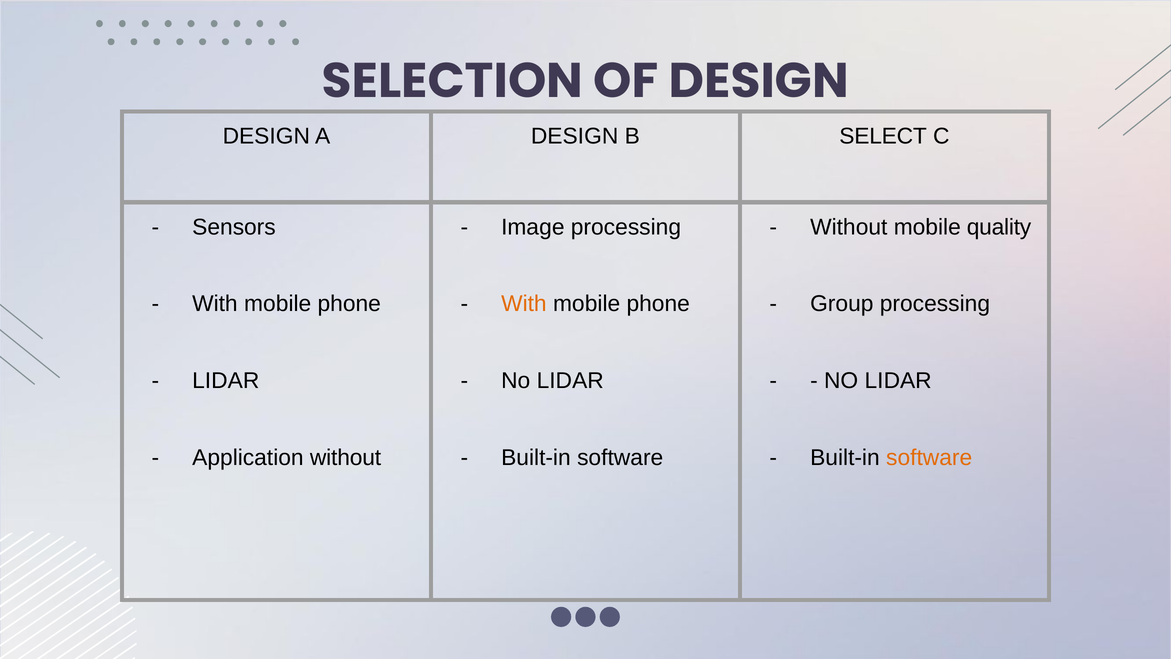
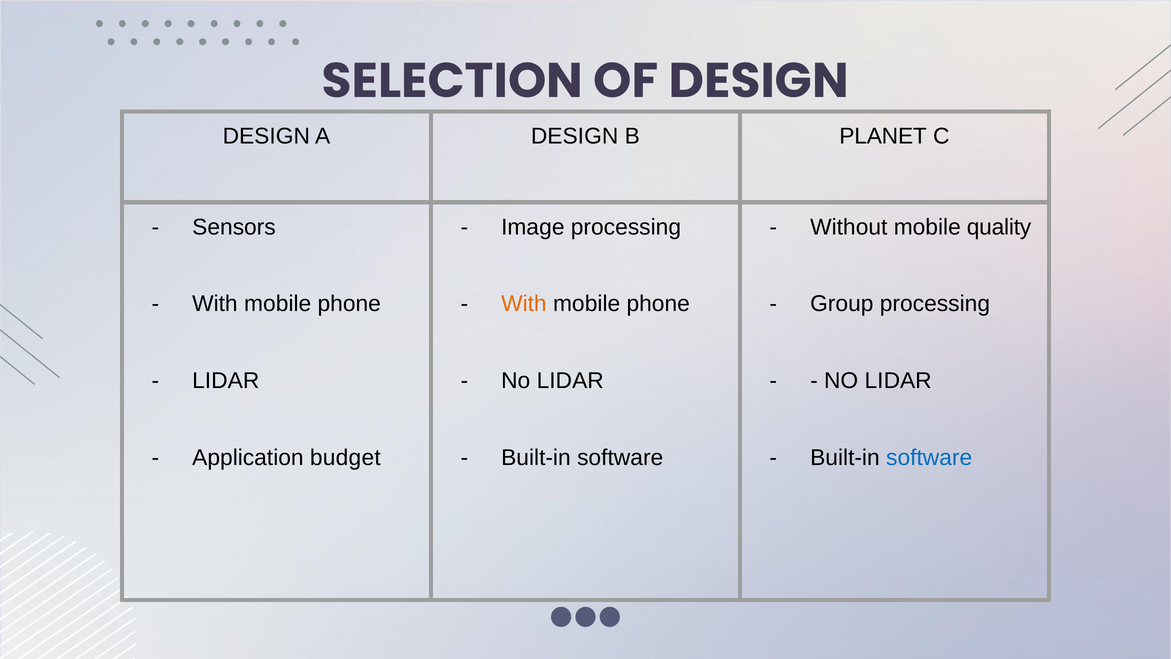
SELECT: SELECT -> PLANET
Application without: without -> budget
software at (929, 457) colour: orange -> blue
